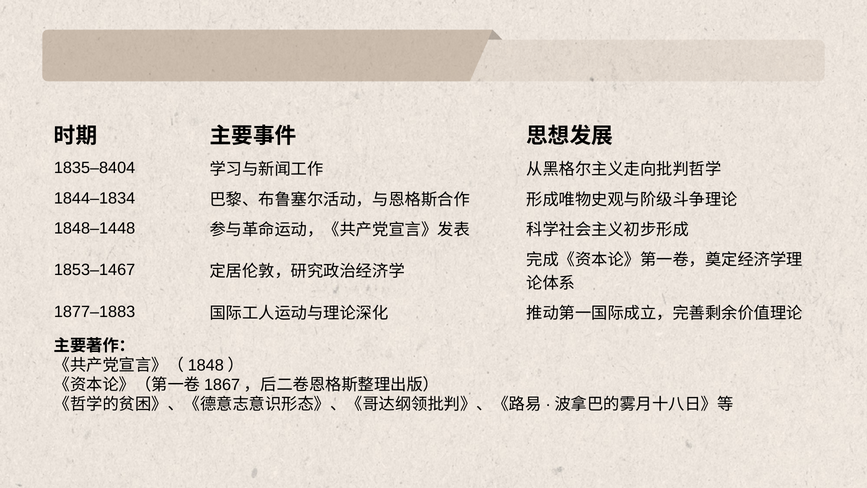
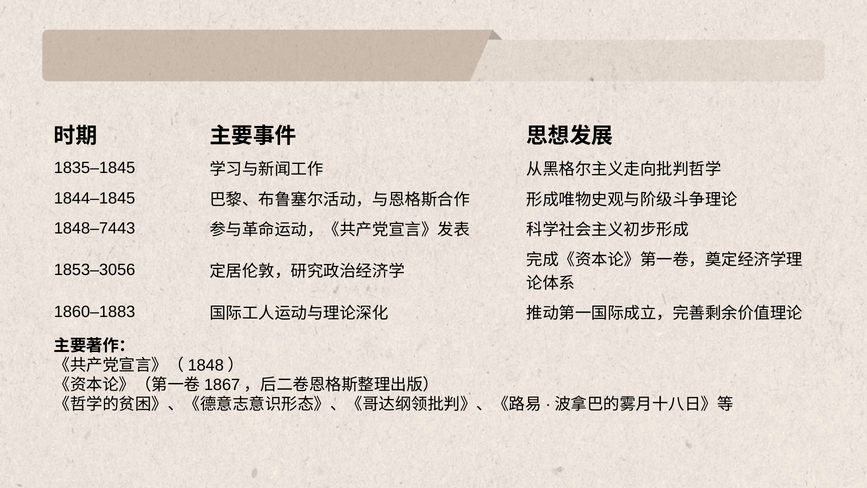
1835–8404: 1835–8404 -> 1835–1845
1844–1834: 1844–1834 -> 1844–1845
1848–1448: 1848–1448 -> 1848–7443
1853–1467: 1853–1467 -> 1853–3056
1877–1883: 1877–1883 -> 1860–1883
